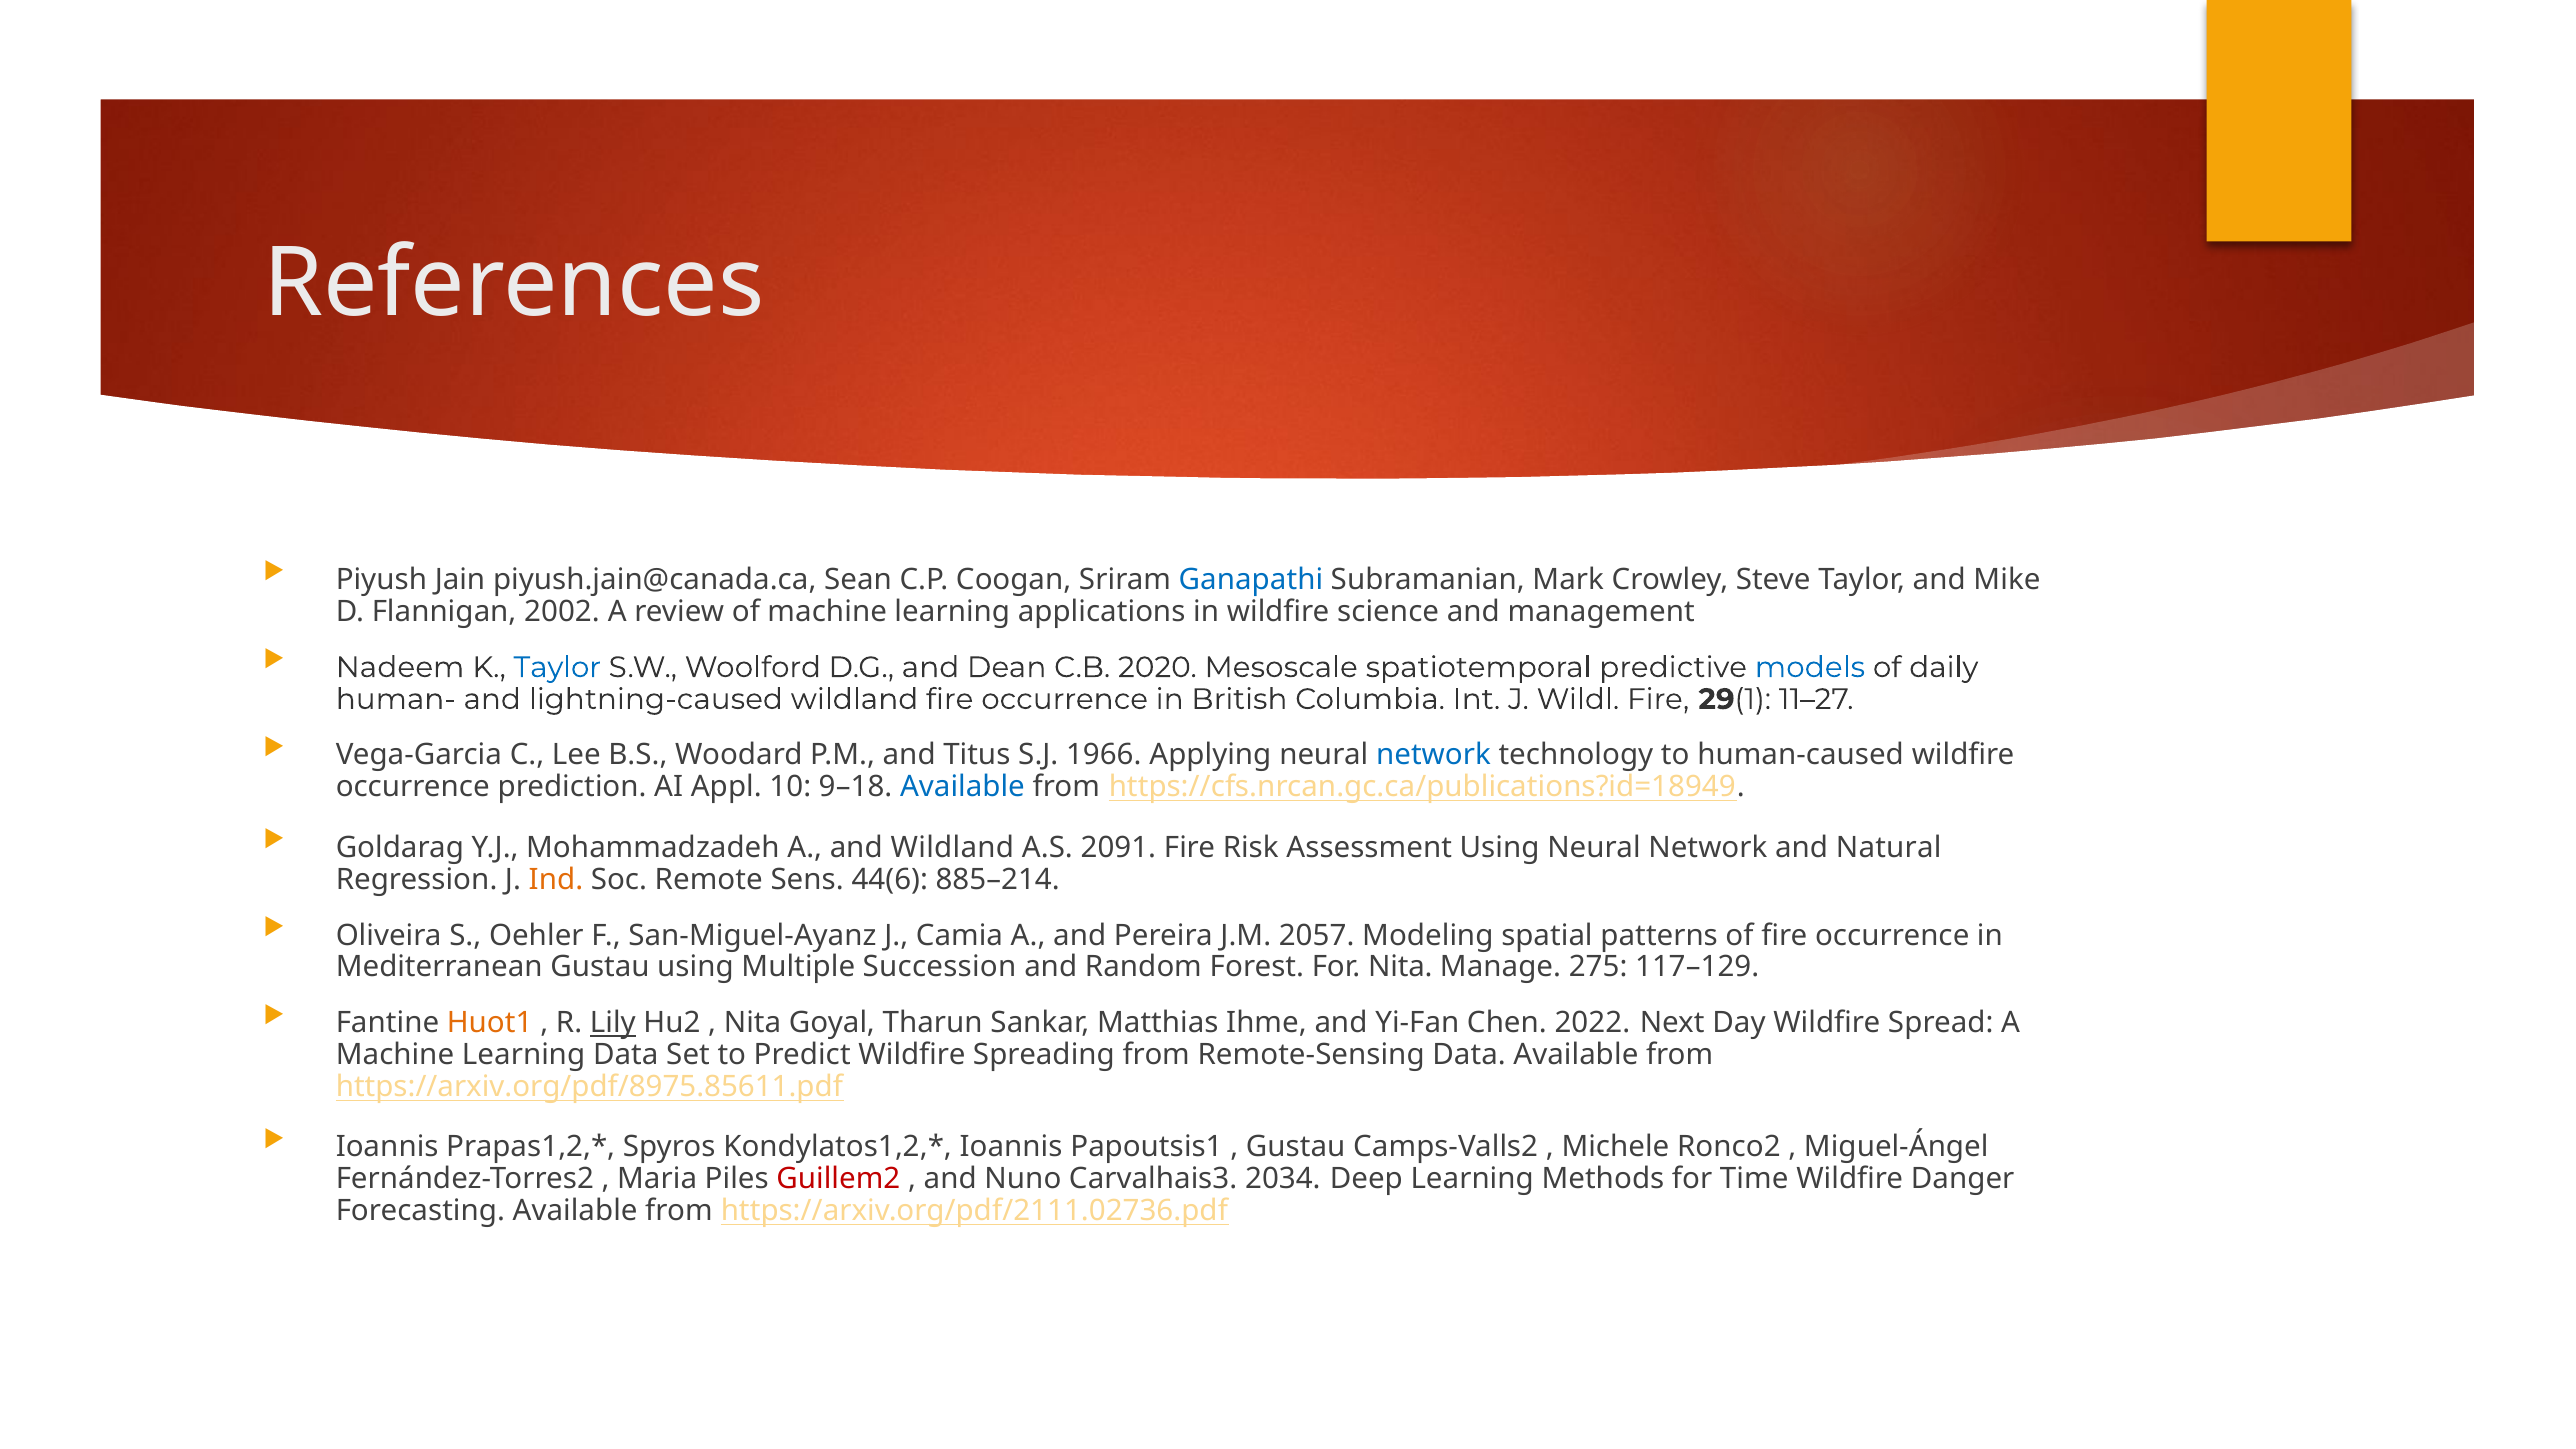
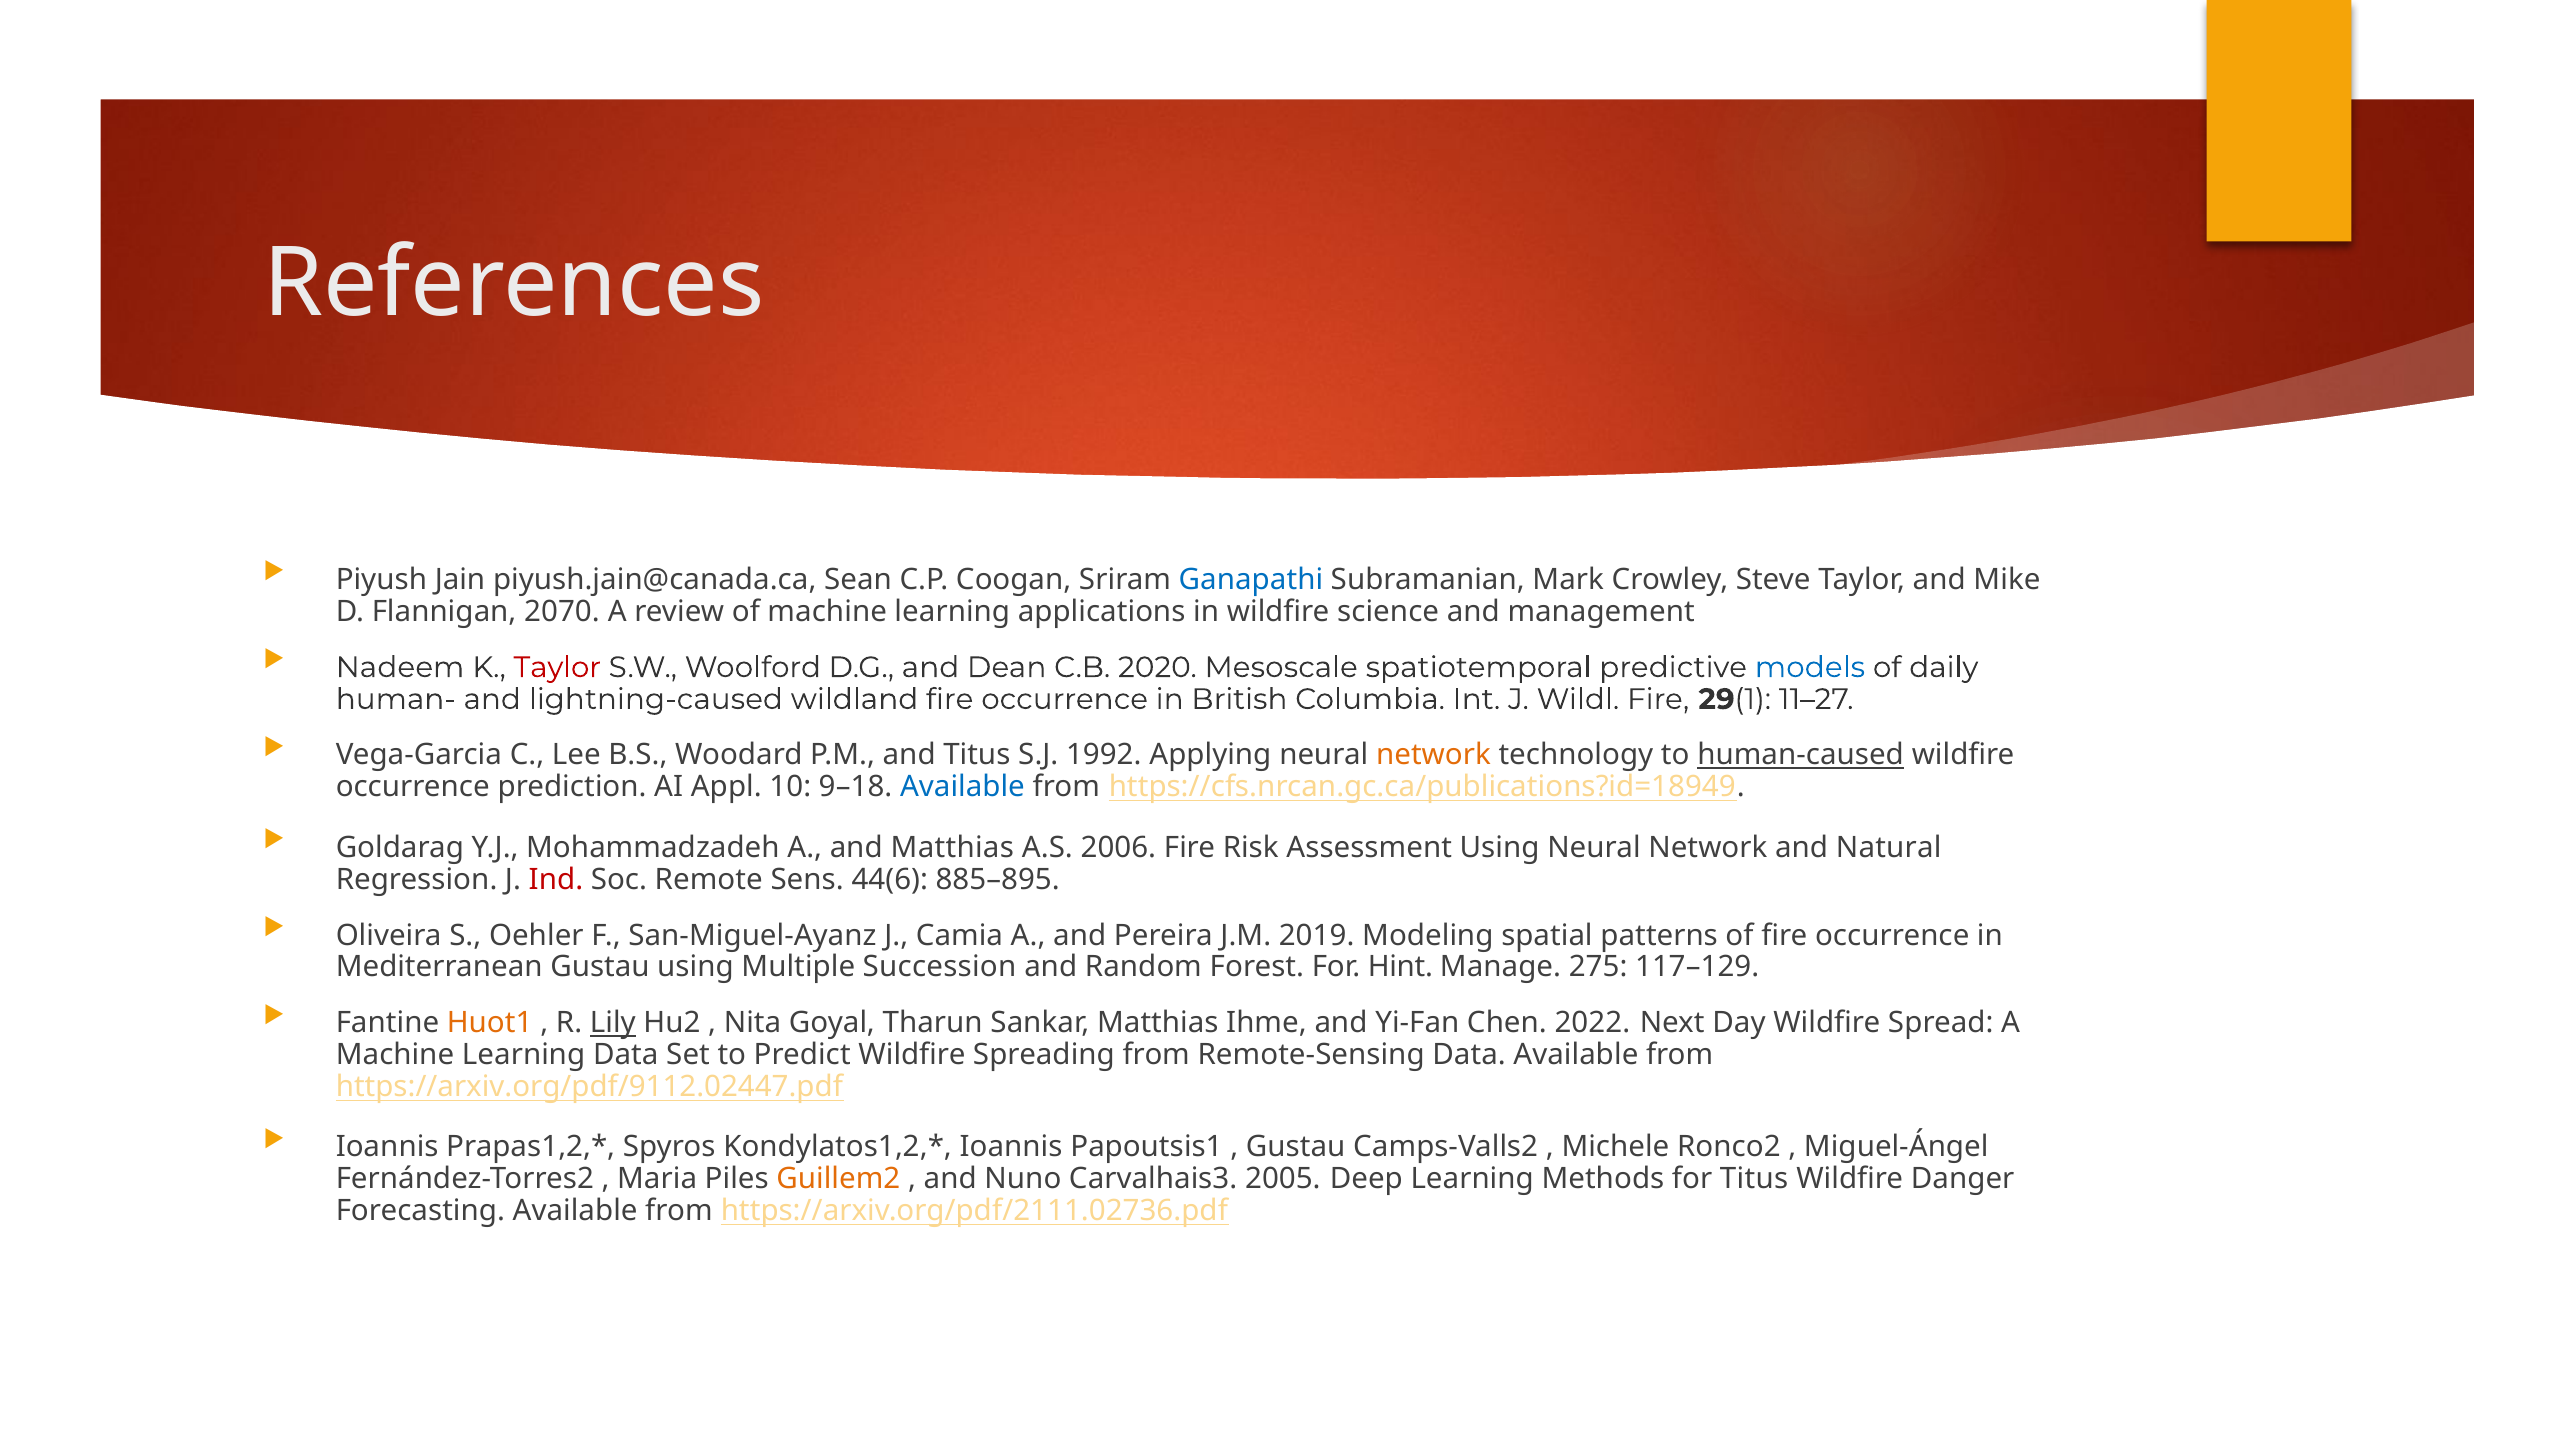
2002: 2002 -> 2070
Taylor at (557, 667) colour: blue -> red
1966: 1966 -> 1992
network at (1433, 755) colour: blue -> orange
human-caused underline: none -> present
and Wildland: Wildland -> Matthias
2091: 2091 -> 2006
Ind colour: orange -> red
885–214: 885–214 -> 885–895
2057: 2057 -> 2019
For Nita: Nita -> Hint
https://arxiv.org/pdf/8975.85611.pdf: https://arxiv.org/pdf/8975.85611.pdf -> https://arxiv.org/pdf/9112.02447.pdf
Guillem2 colour: red -> orange
2034: 2034 -> 2005
for Time: Time -> Titus
